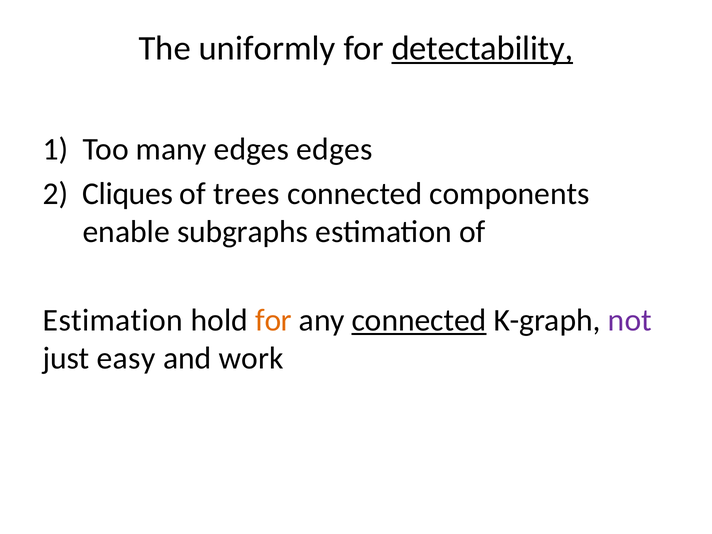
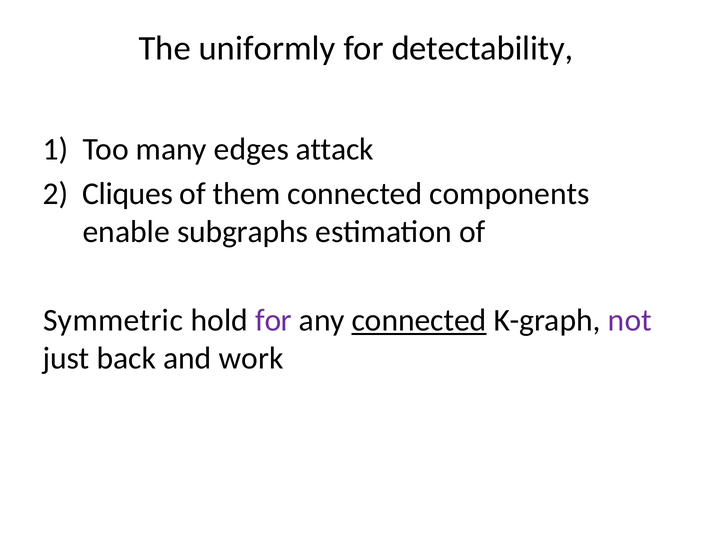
detectability underline: present -> none
edges edges: edges -> attack
trees: trees -> them
Estimation at (113, 320): Estimation -> Symmetric
for at (274, 320) colour: orange -> purple
easy: easy -> back
